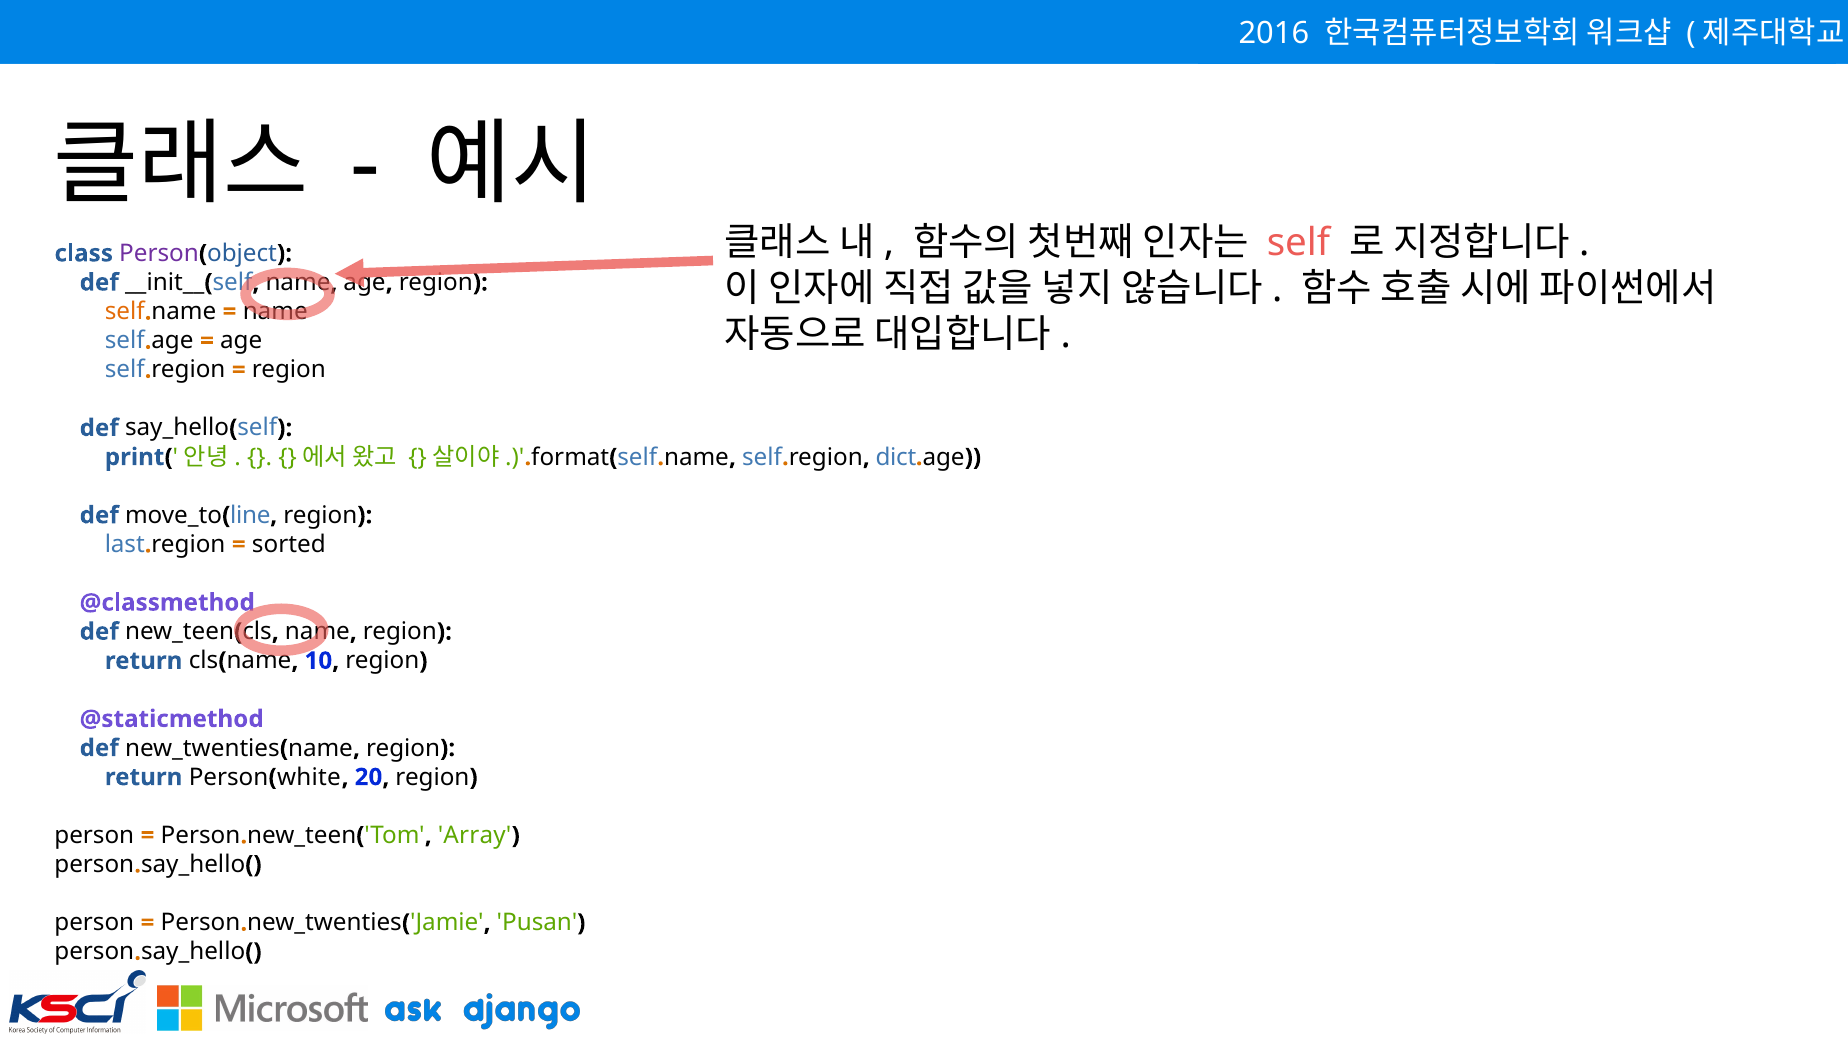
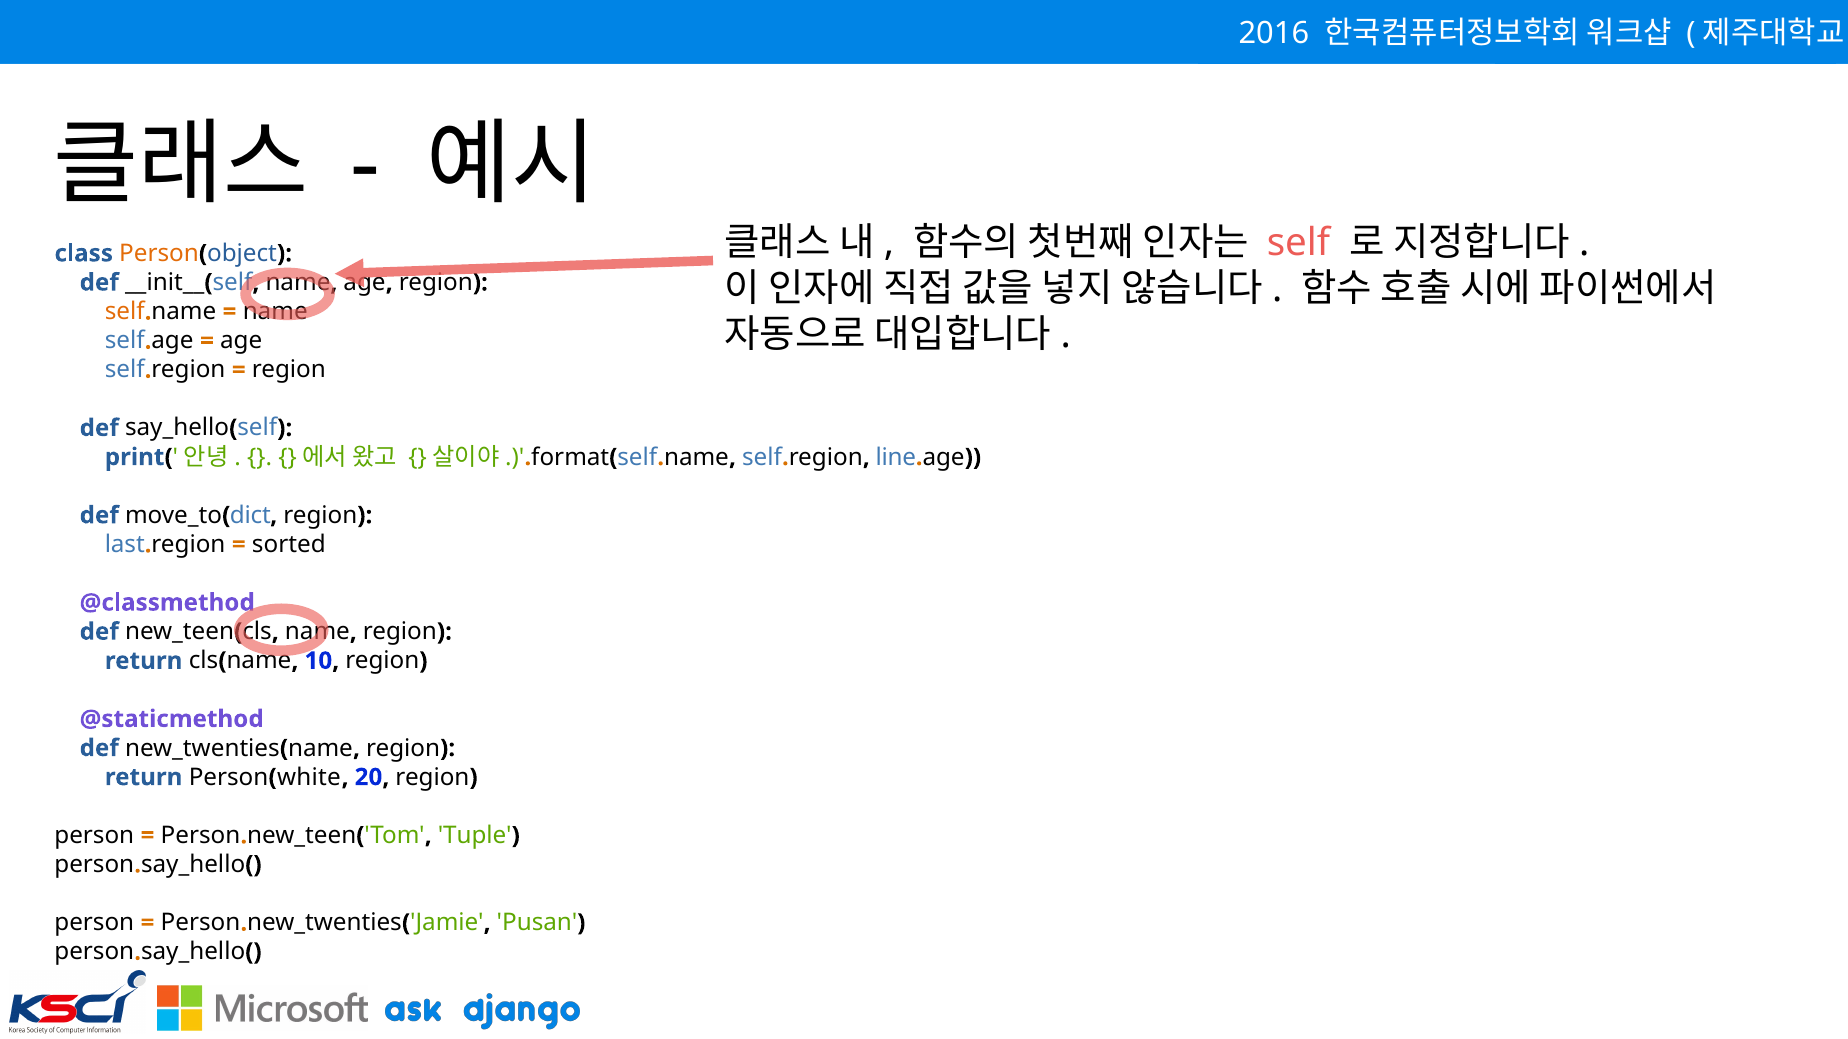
Person at (159, 254) colour: purple -> orange
dict: dict -> line
line: line -> dict
Array: Array -> Tuple
